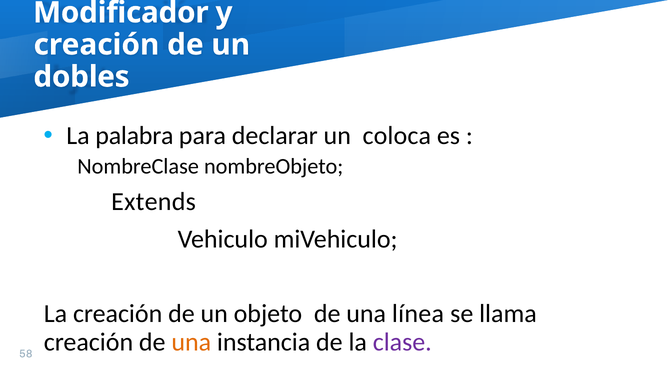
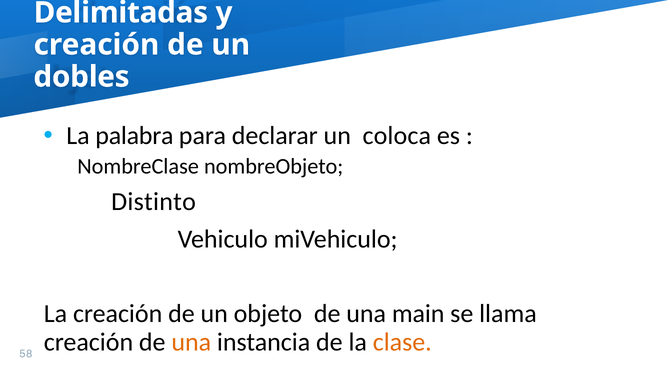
Modificador: Modificador -> Delimitadas
Extends: Extends -> Distinto
línea: línea -> main
clase colour: purple -> orange
